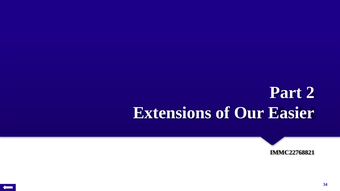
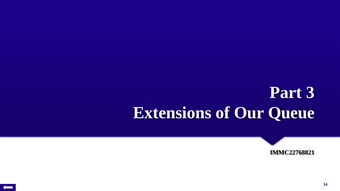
2: 2 -> 3
Easier: Easier -> Queue
